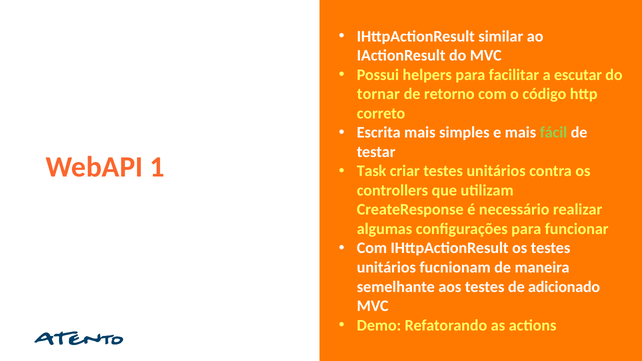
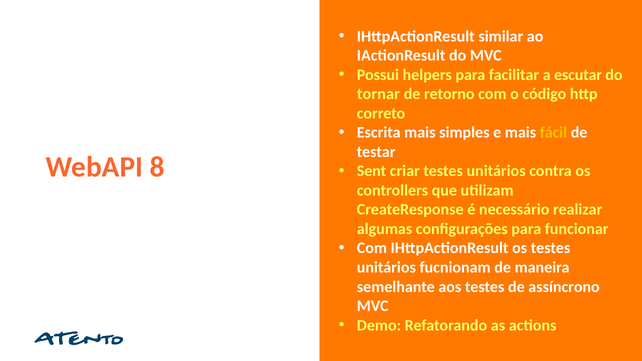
fácil colour: light green -> yellow
1: 1 -> 8
Task: Task -> Sent
adicionado: adicionado -> assíncrono
